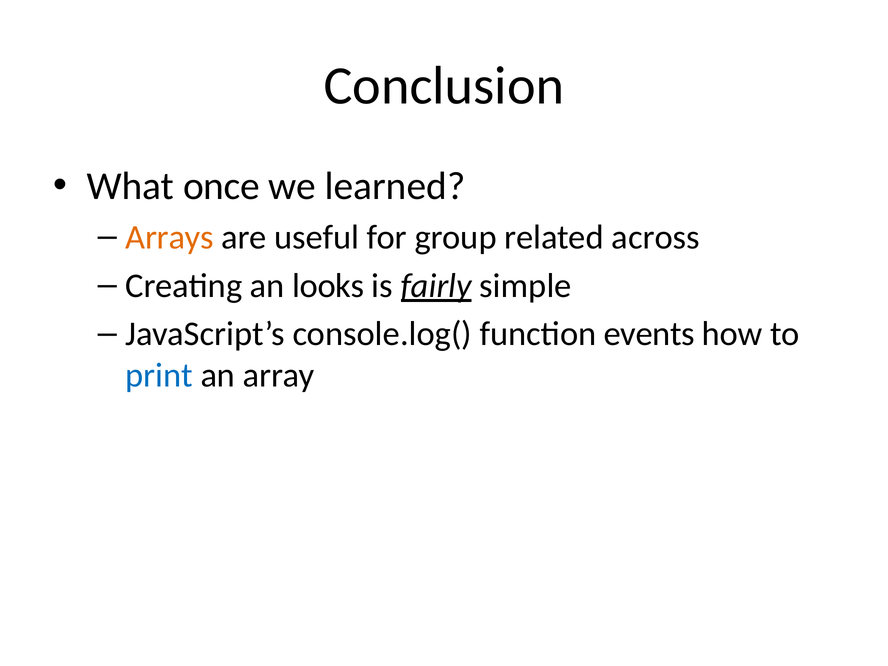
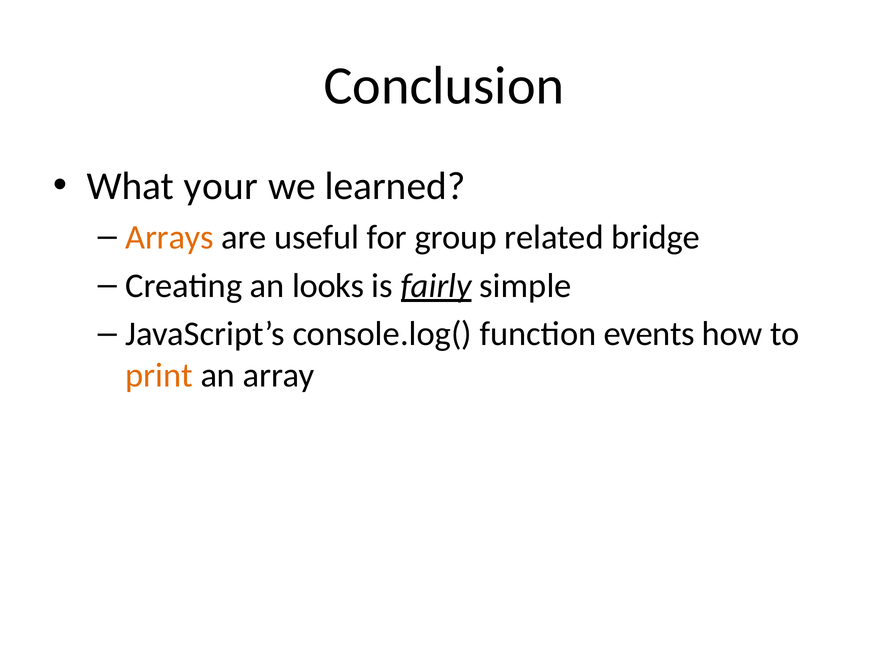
once: once -> your
across: across -> bridge
print colour: blue -> orange
